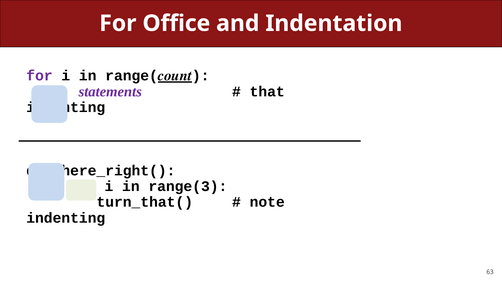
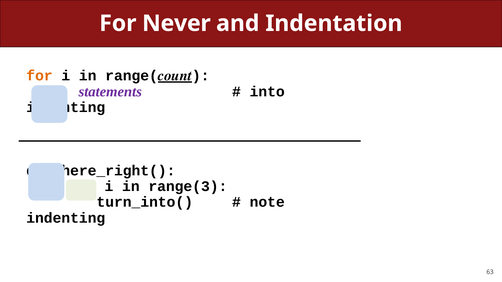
Office: Office -> Never
for at (39, 76) colour: purple -> orange
that: that -> into
turn_that(: turn_that( -> turn_into(
